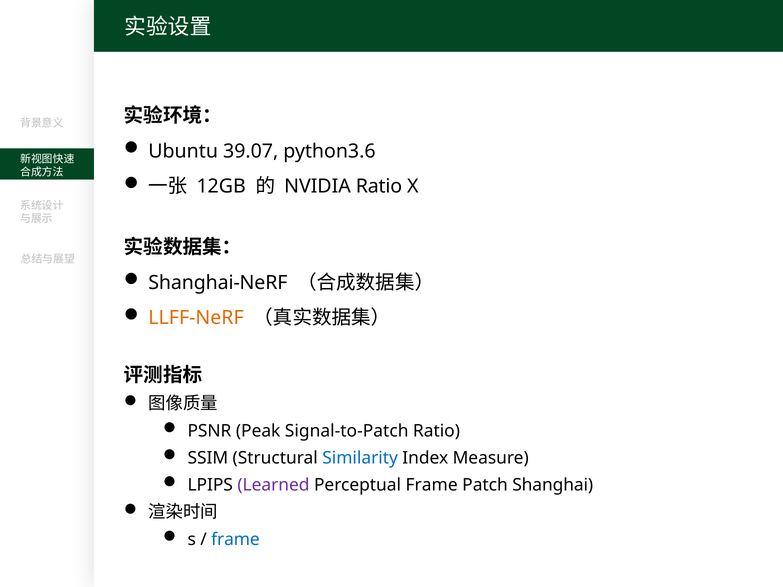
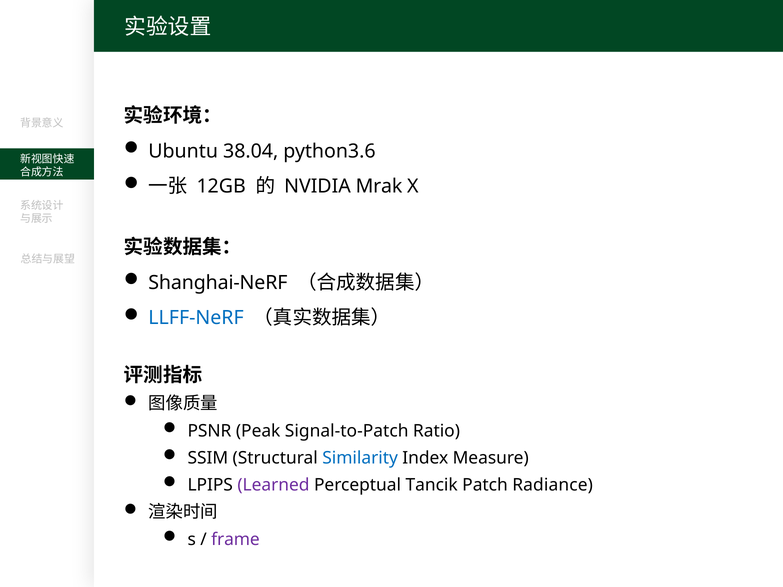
39.07: 39.07 -> 38.04
NVIDIA Ratio: Ratio -> Mrak
LLFF-NeRF colour: orange -> blue
Perceptual Frame: Frame -> Tancik
Shanghai: Shanghai -> Radiance
frame at (235, 540) colour: blue -> purple
